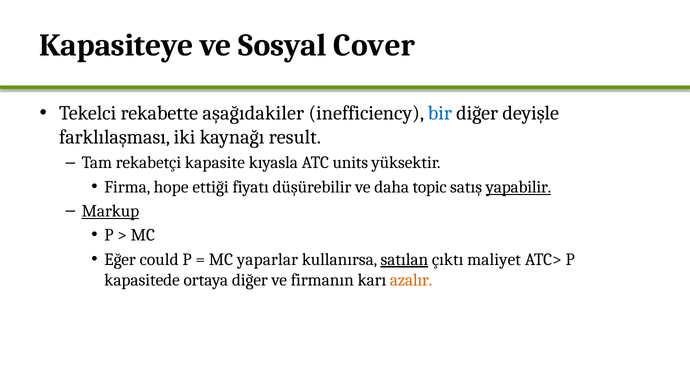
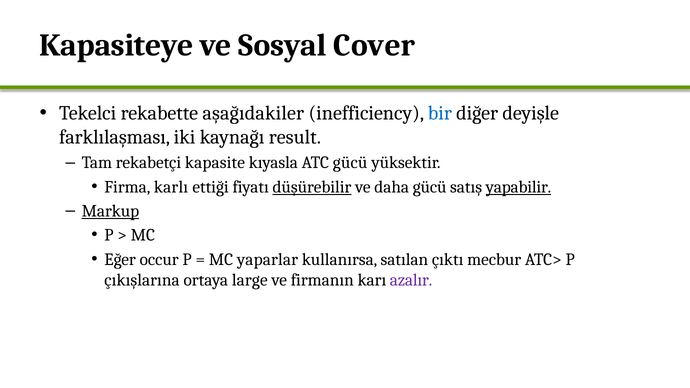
ATC units: units -> gücü
hope: hope -> karlı
düşürebilir underline: none -> present
daha topic: topic -> gücü
could: could -> occur
satılan underline: present -> none
maliyet: maliyet -> mecbur
kapasitede: kapasitede -> çıkışlarına
ortaya diğer: diğer -> large
azalır colour: orange -> purple
